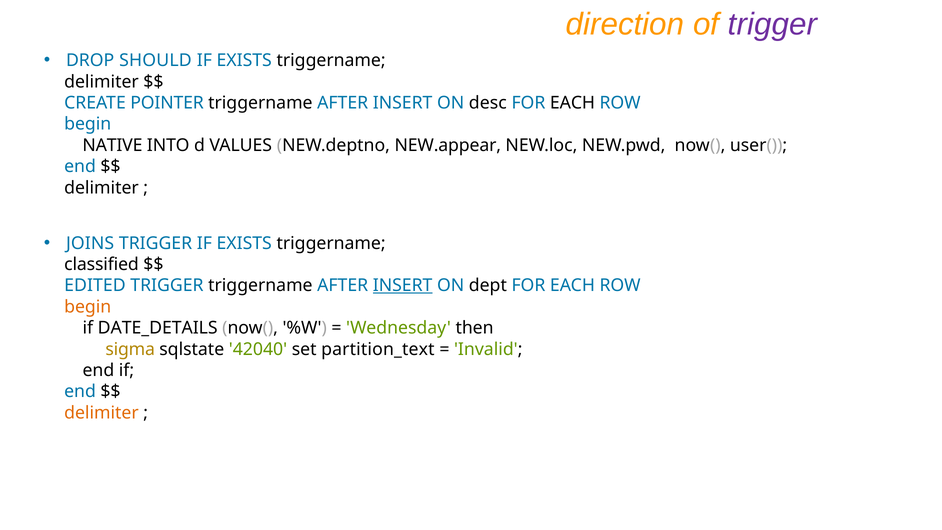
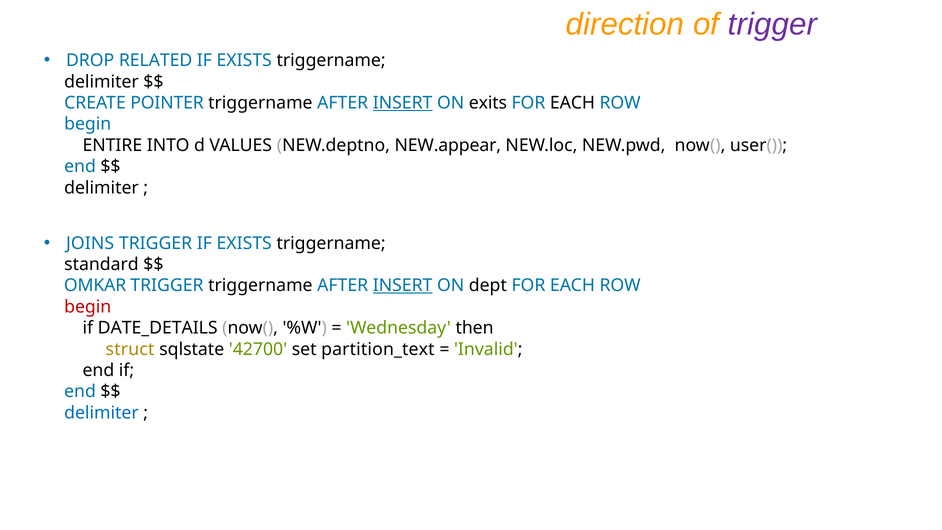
SHOULD: SHOULD -> RELATED
INSERT at (403, 103) underline: none -> present
desc: desc -> exits
NATIVE: NATIVE -> ENTIRE
classified: classified -> standard
EDITED: EDITED -> OMKAR
begin at (88, 307) colour: orange -> red
sigma: sigma -> struct
42040: 42040 -> 42700
delimiter at (101, 413) colour: orange -> blue
